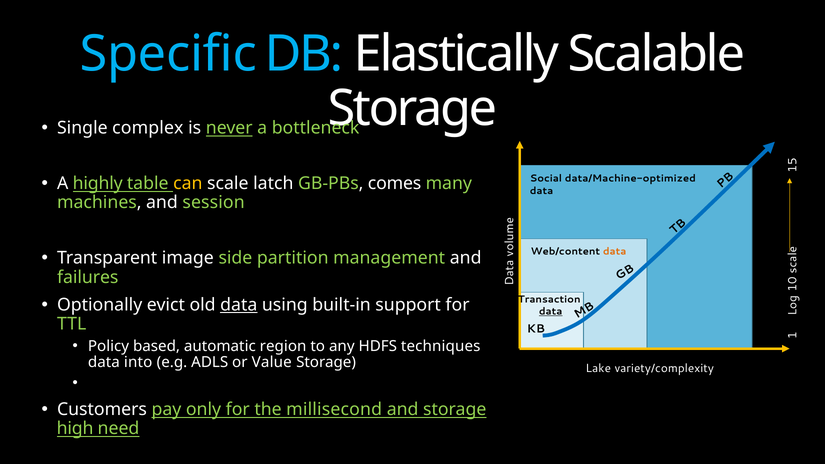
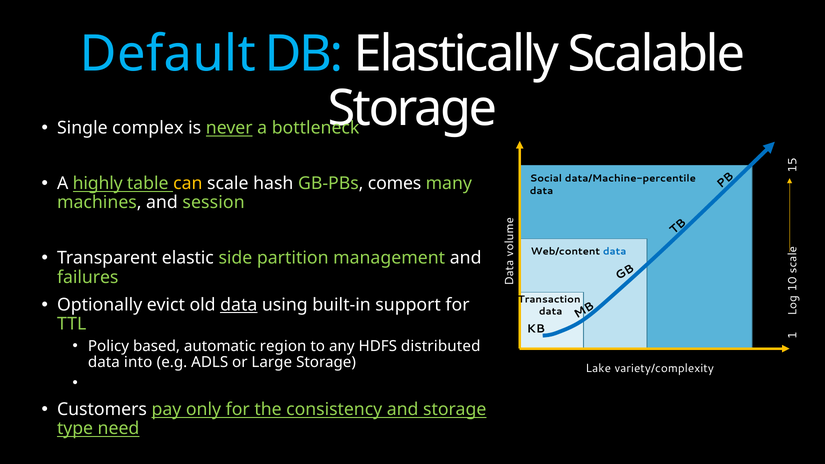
Specific: Specific -> Default
latch: latch -> hash
data/Machine-optimized: data/Machine-optimized -> data/Machine-percentile
data at (615, 251) colour: orange -> blue
image: image -> elastic
data at (551, 311) underline: present -> none
techniques: techniques -> distributed
Value: Value -> Large
millisecond: millisecond -> consistency
high: high -> type
